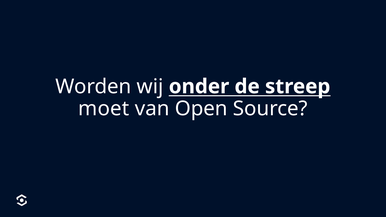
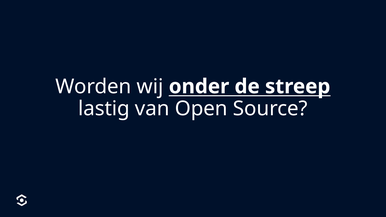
moet: moet -> lastig
